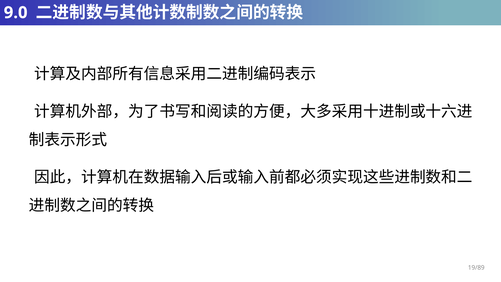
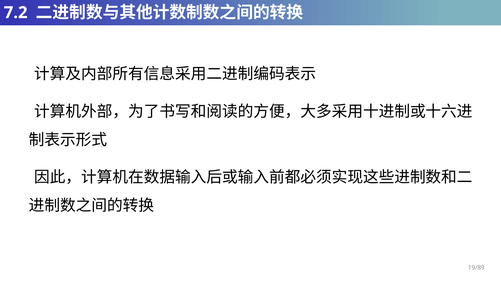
9.0: 9.0 -> 7.2
